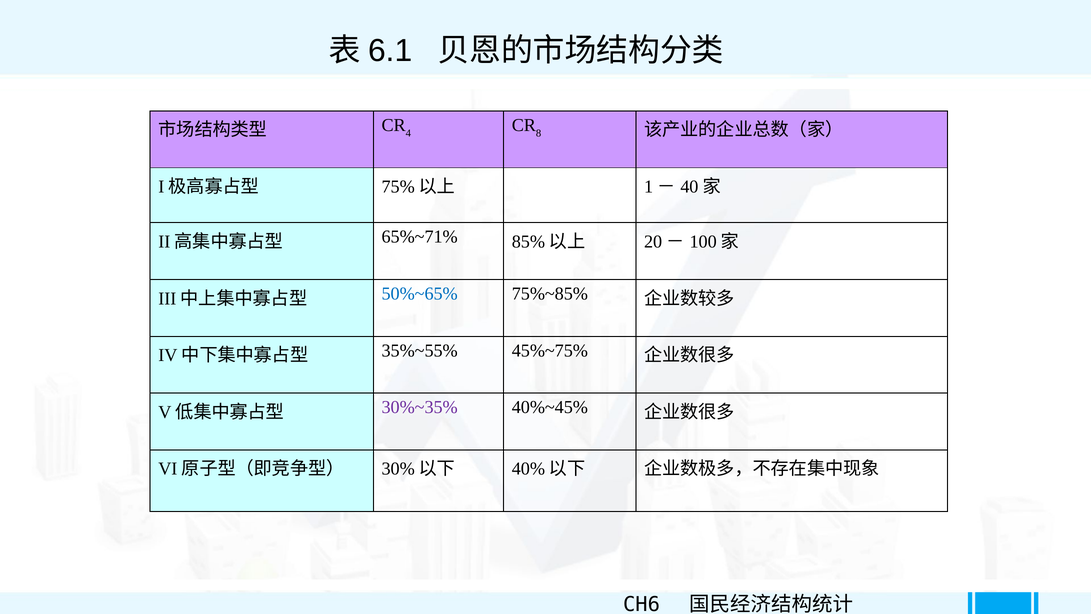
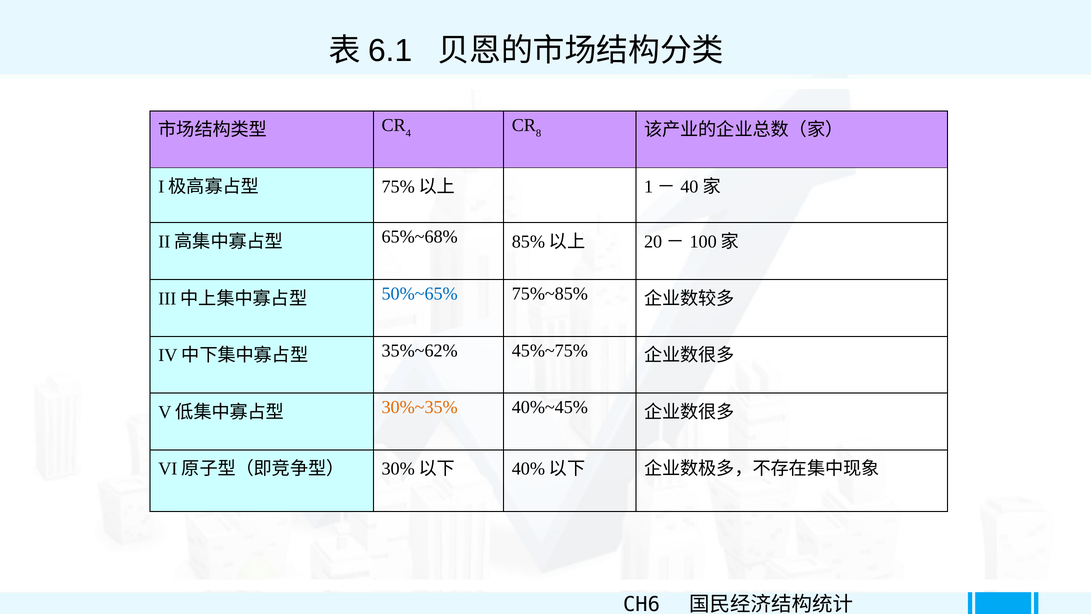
65%~71%: 65%~71% -> 65%~68%
35%~55%: 35%~55% -> 35%~62%
30%~35% colour: purple -> orange
